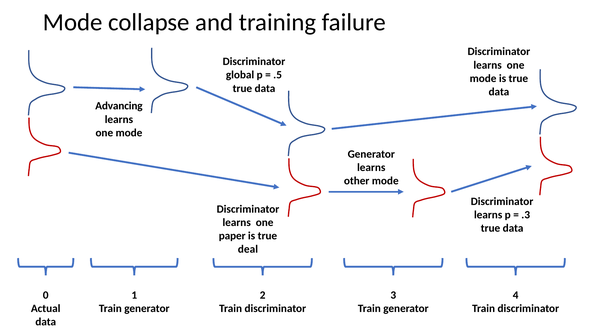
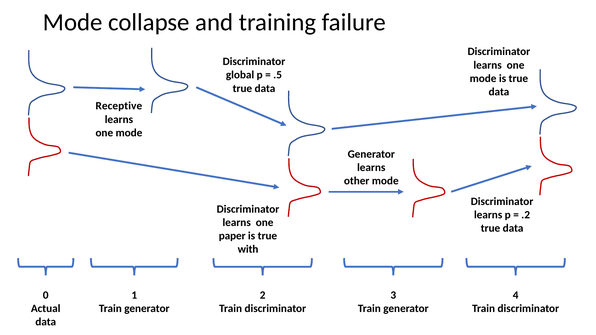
Advancing: Advancing -> Receptive
.3: .3 -> .2
deal: deal -> with
